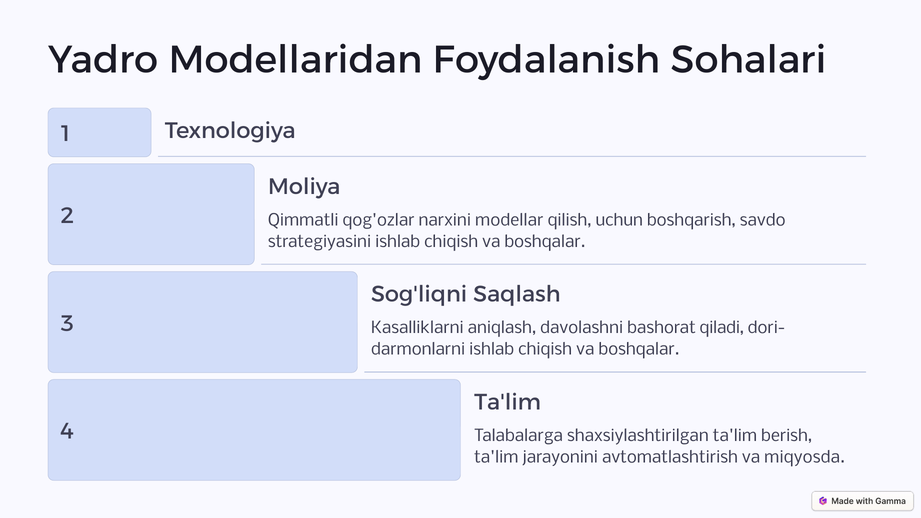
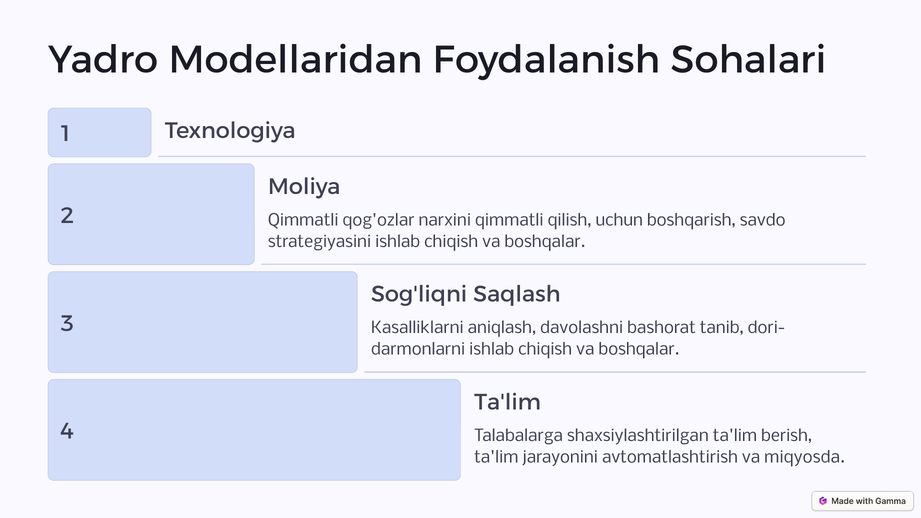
narxini modellar: modellar -> qimmatli
qiladi: qiladi -> tanib
